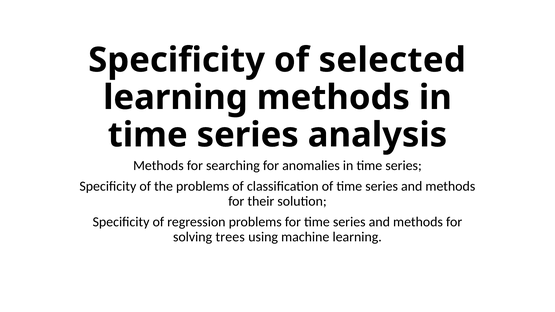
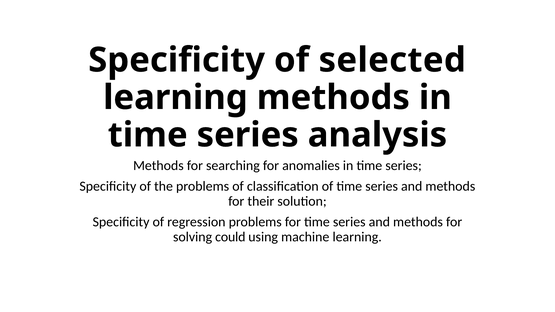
trees: trees -> could
